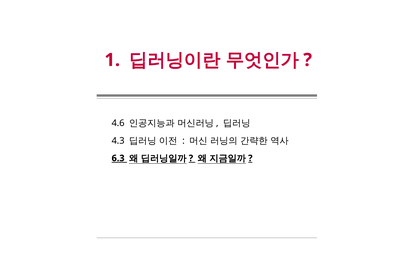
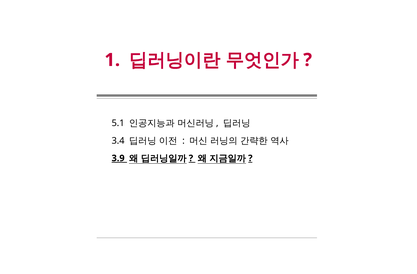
4.6: 4.6 -> 5.1
4.3: 4.3 -> 3.4
6.3: 6.3 -> 3.9
